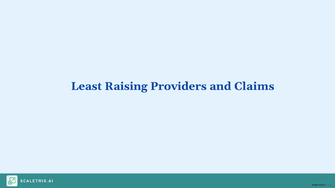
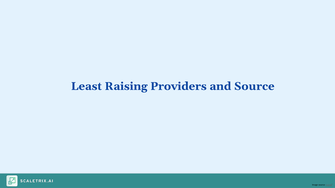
and Claims: Claims -> Source
